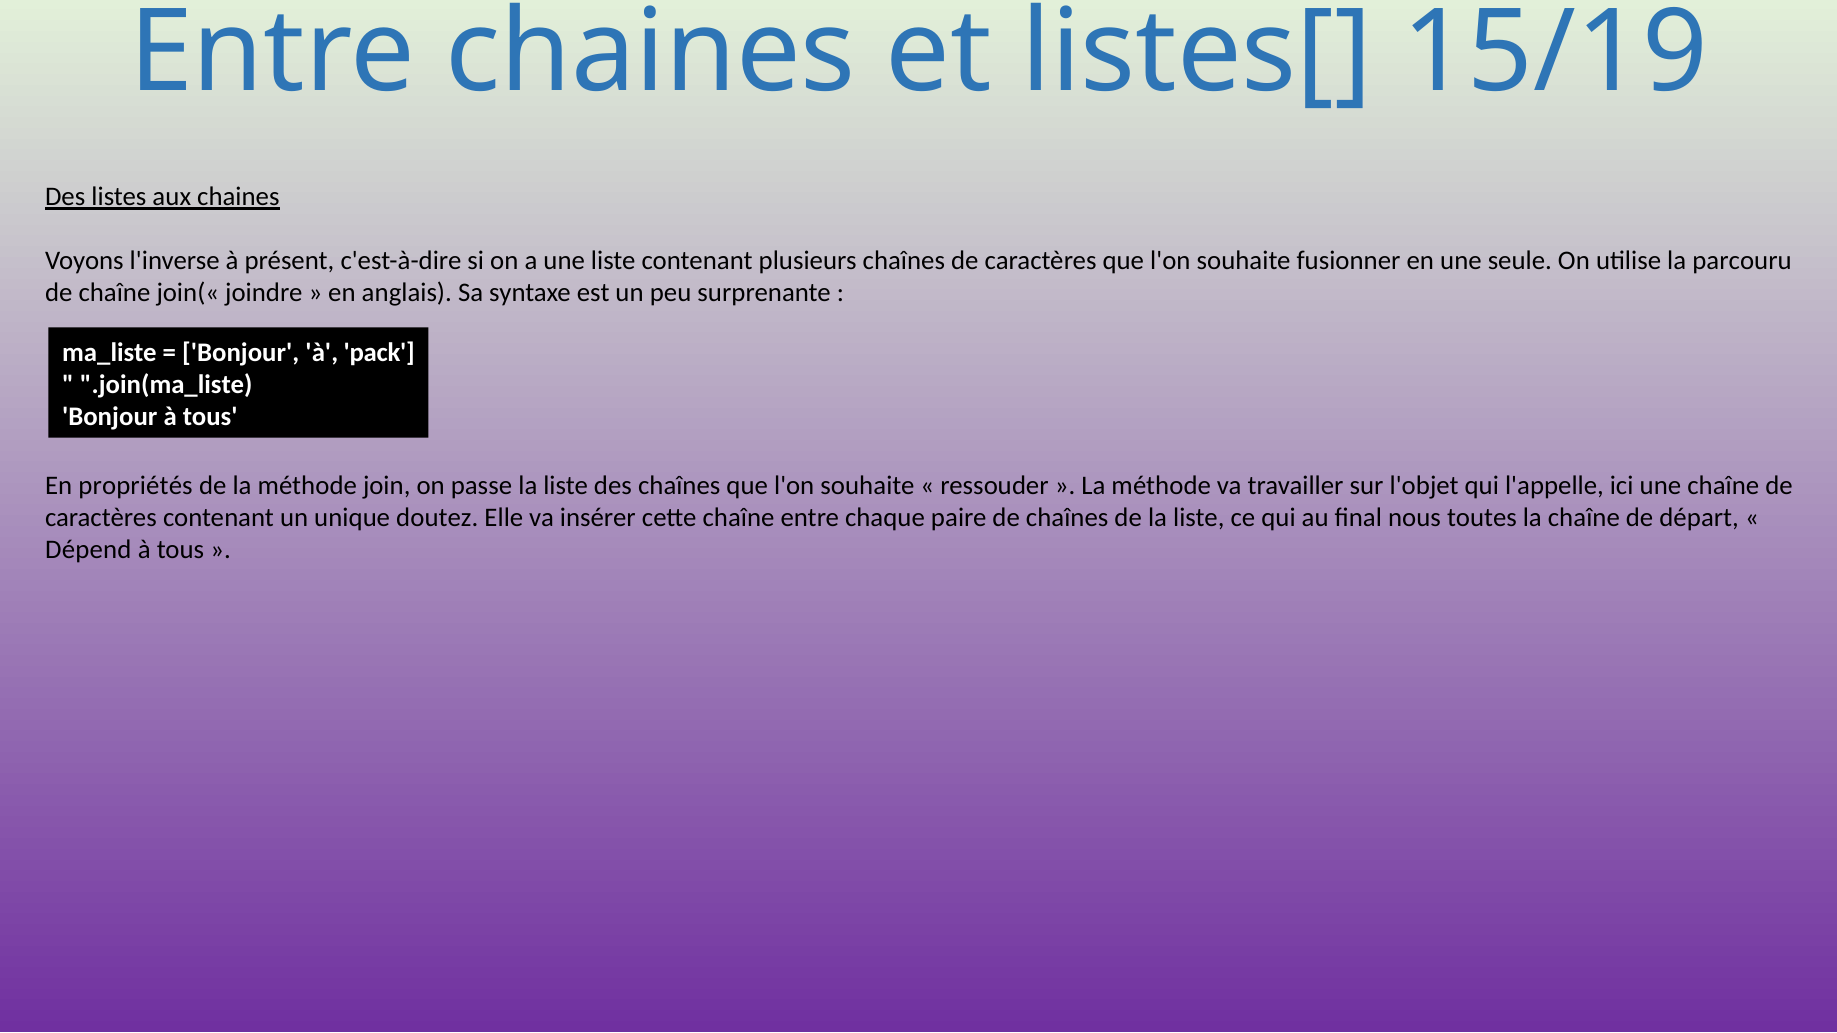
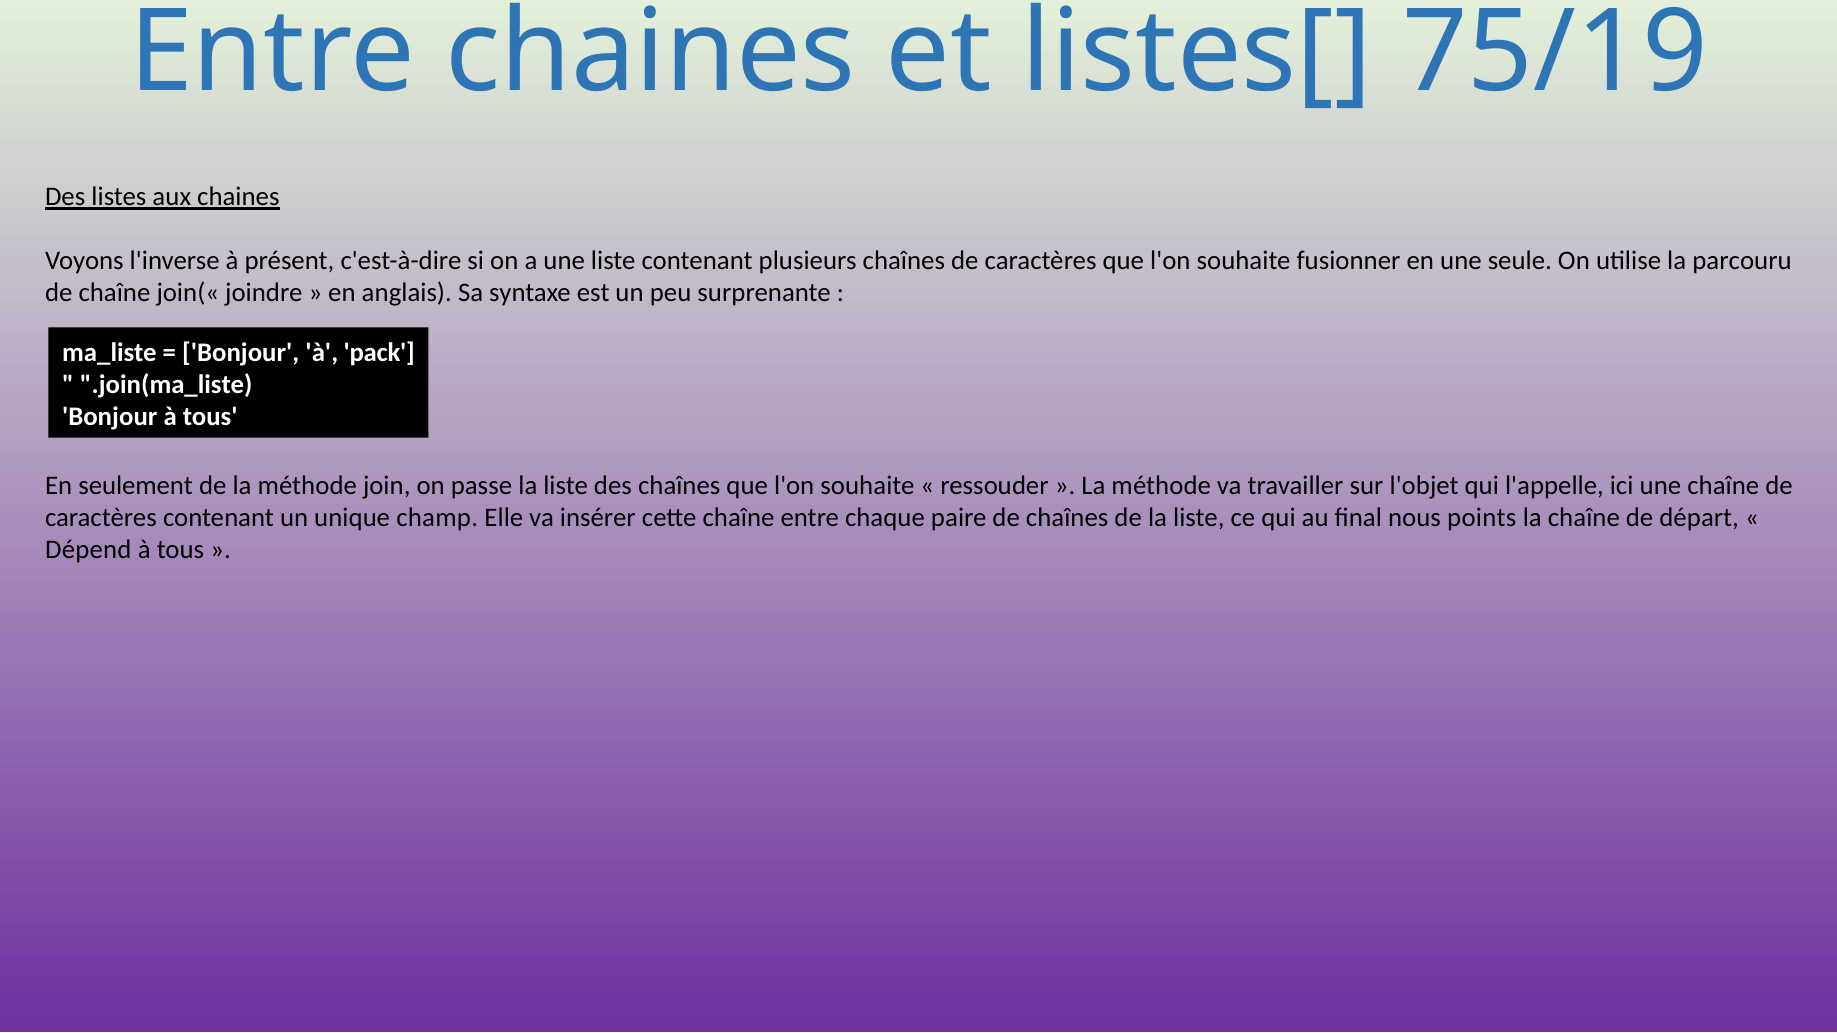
15/19: 15/19 -> 75/19
propriétés: propriétés -> seulement
doutez: doutez -> champ
toutes: toutes -> points
